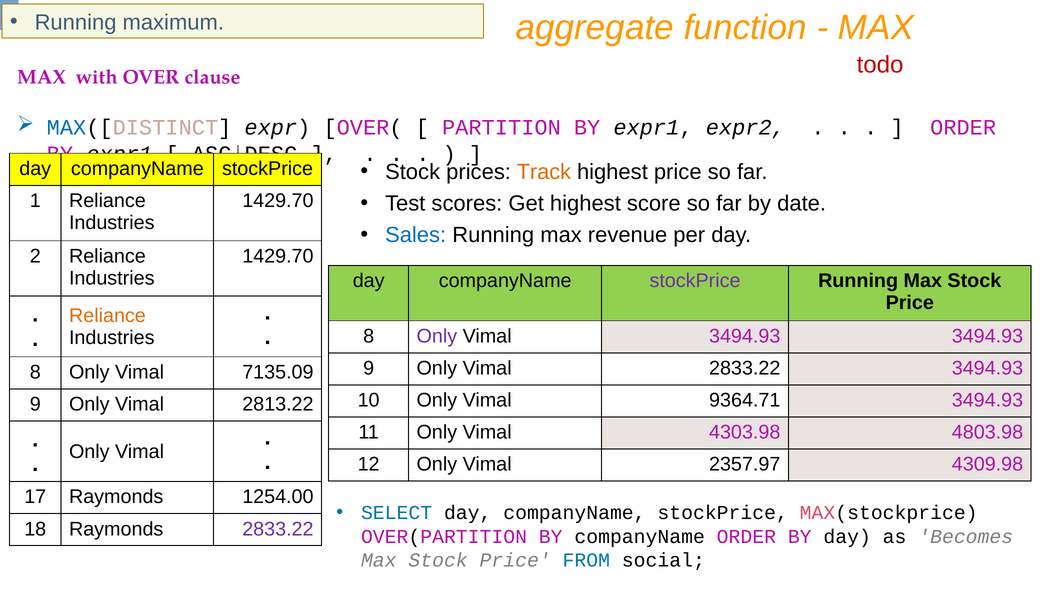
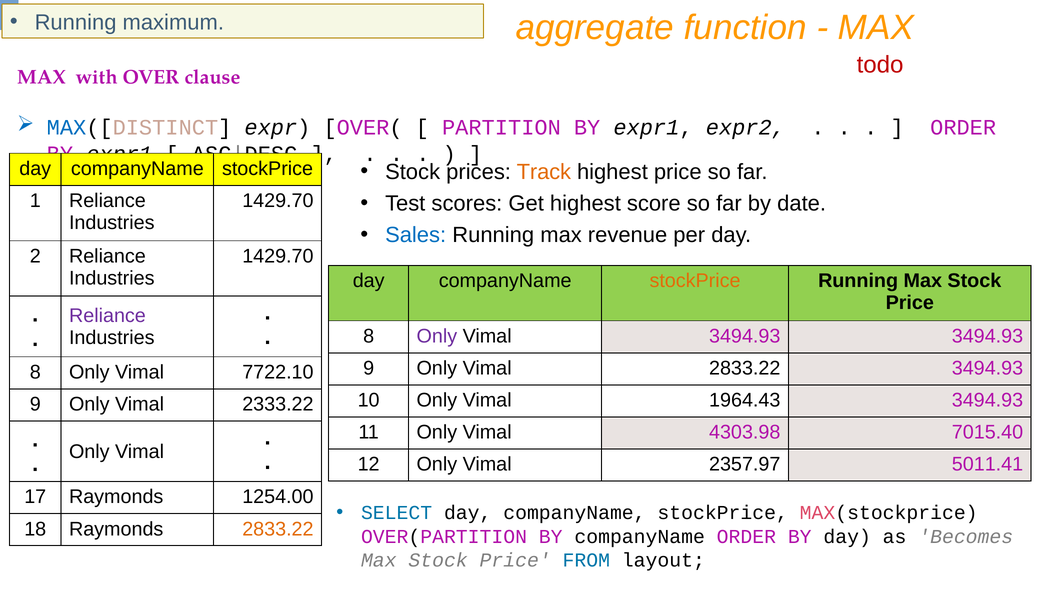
stockPrice at (695, 281) colour: purple -> orange
Reliance at (107, 316) colour: orange -> purple
7135.09: 7135.09 -> 7722.10
9364.71: 9364.71 -> 1964.43
2813.22: 2813.22 -> 2333.22
4803.98: 4803.98 -> 7015.40
4309.98: 4309.98 -> 5011.41
2833.22 at (278, 529) colour: purple -> orange
social: social -> layout
